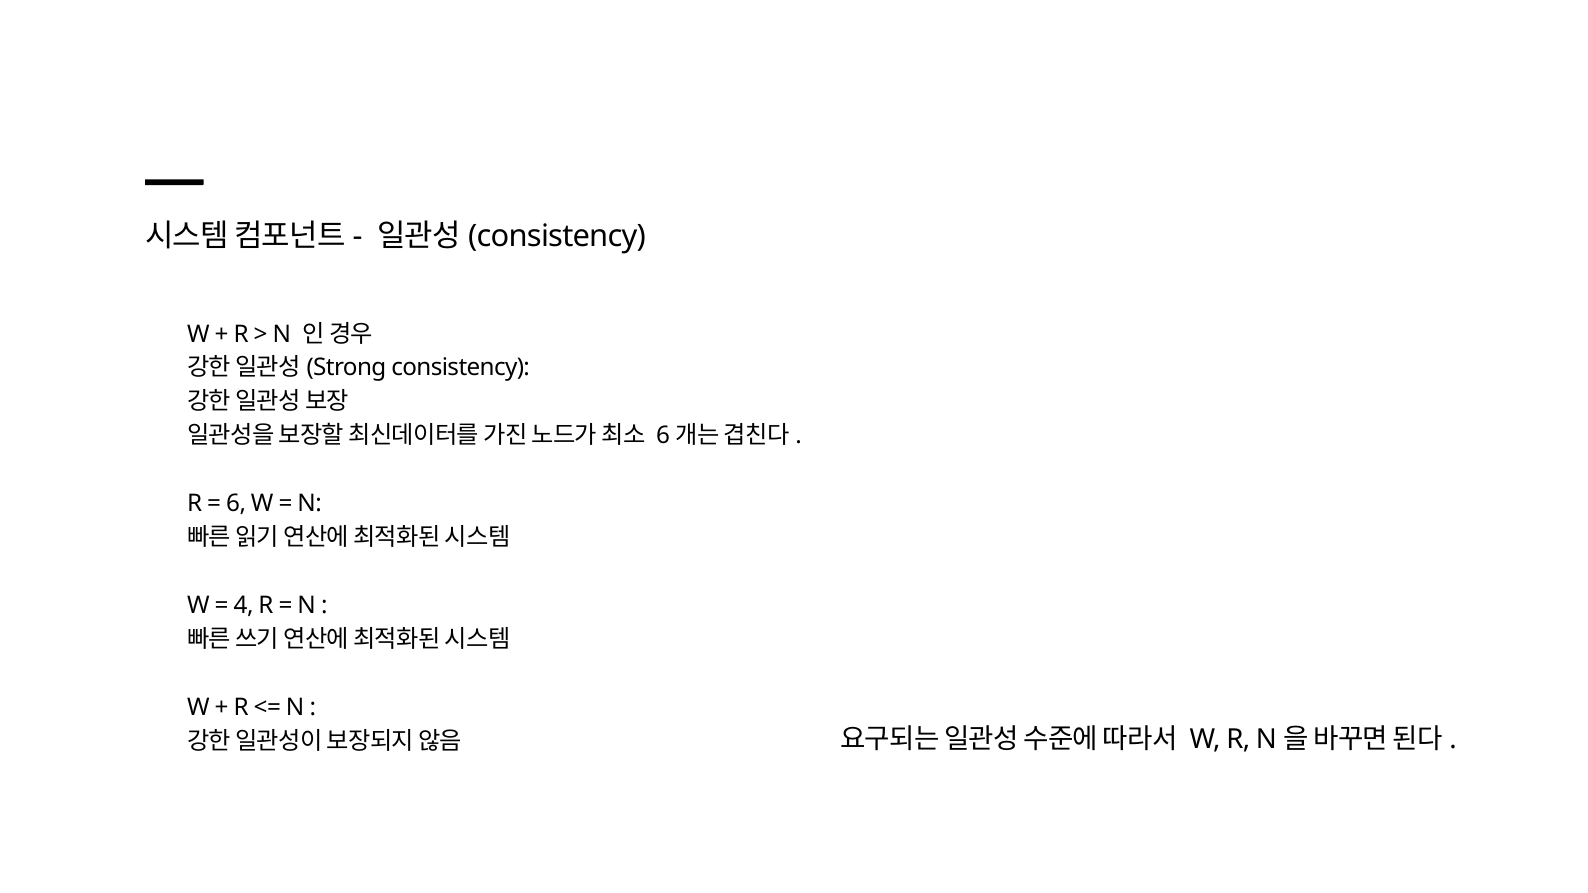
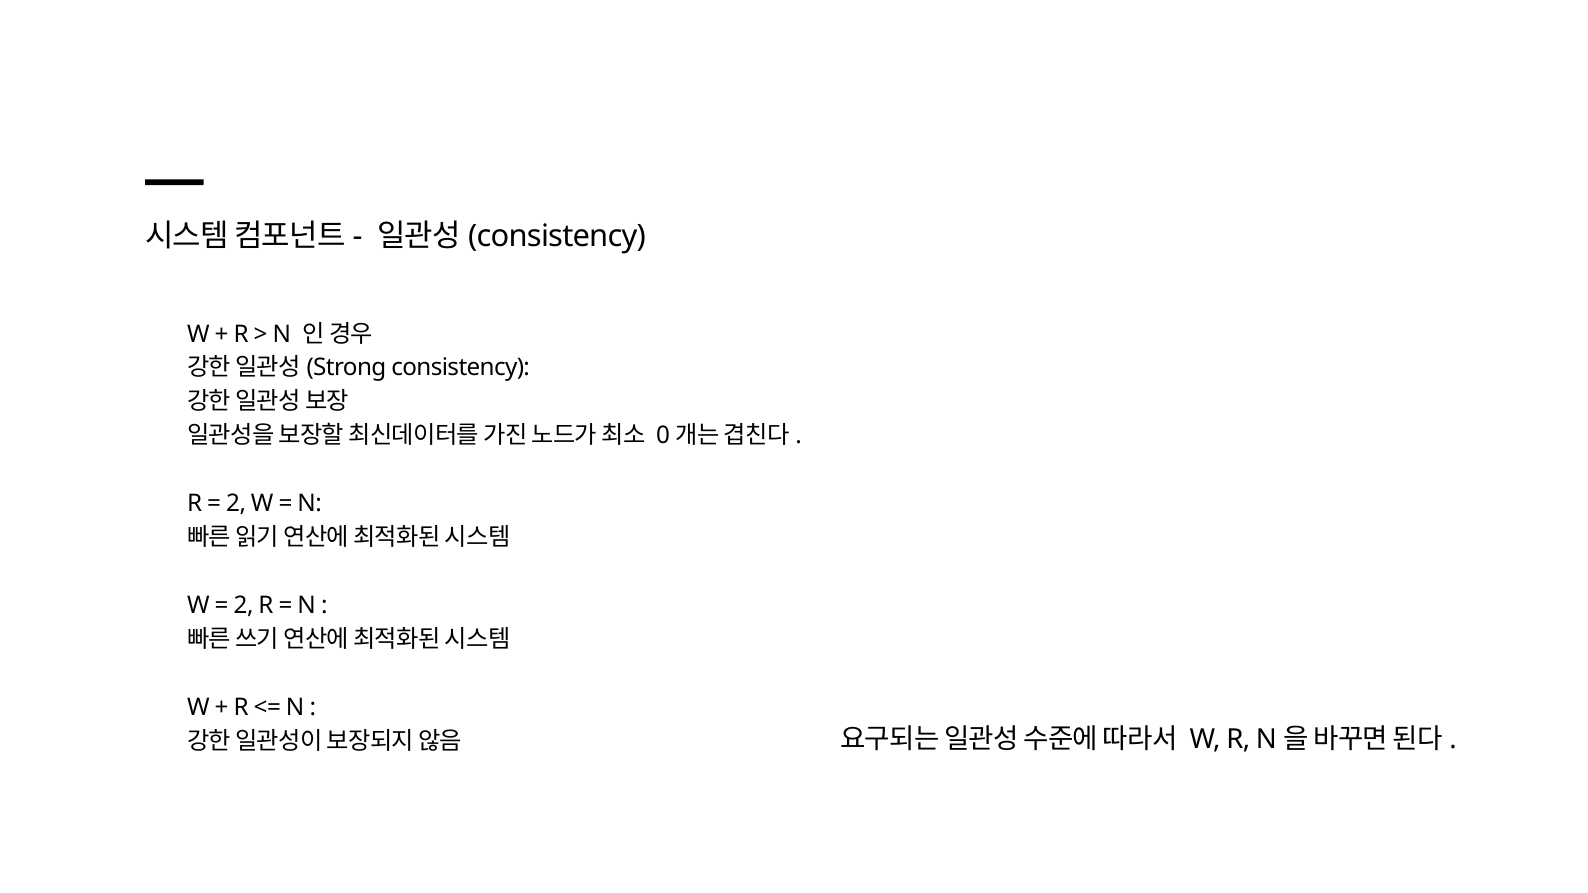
6 at (663, 436): 6 -> 0
6 at (236, 504): 6 -> 2
4 at (244, 606): 4 -> 2
